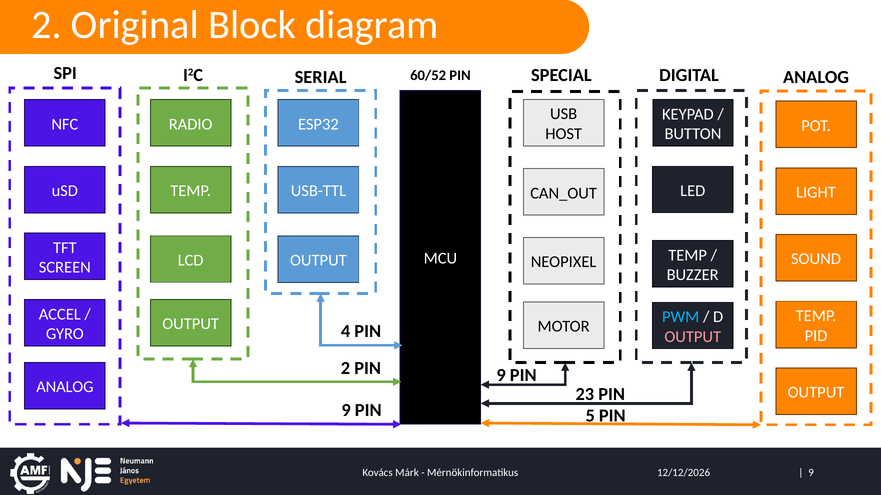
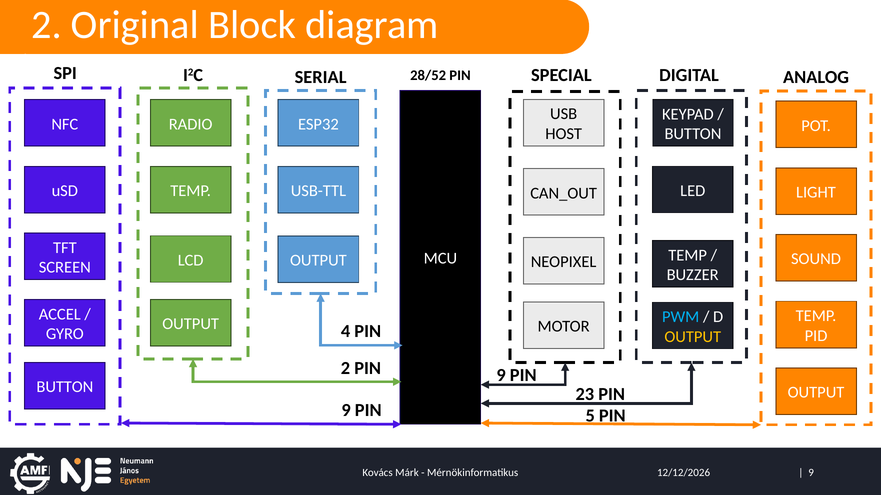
60/52: 60/52 -> 28/52
OUTPUT at (693, 337) colour: pink -> yellow
ANALOG at (65, 387): ANALOG -> BUTTON
